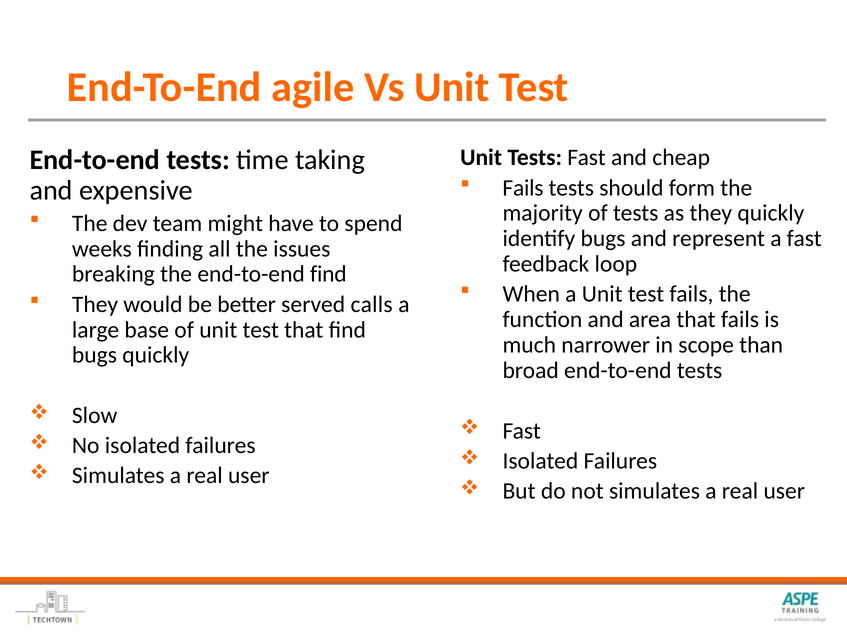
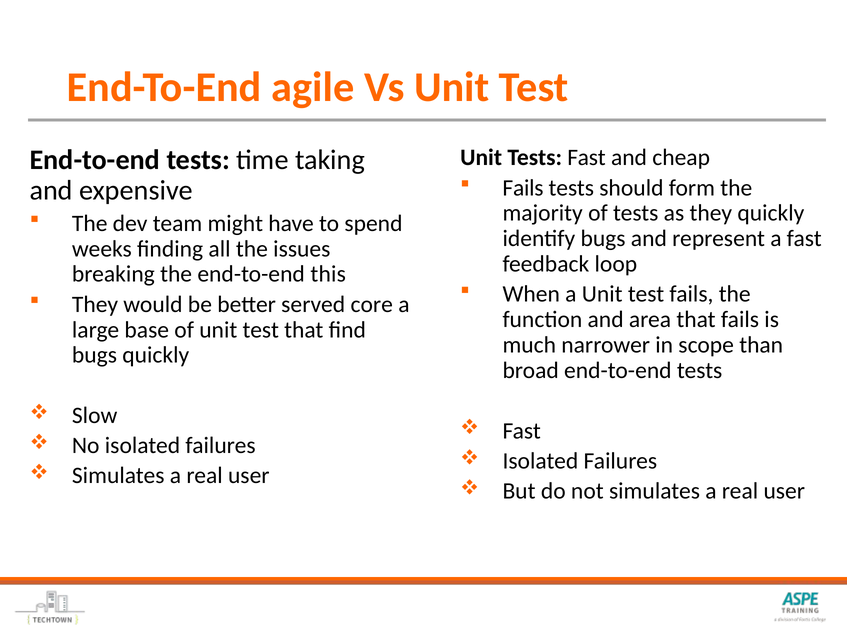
end-to-end find: find -> this
calls: calls -> core
